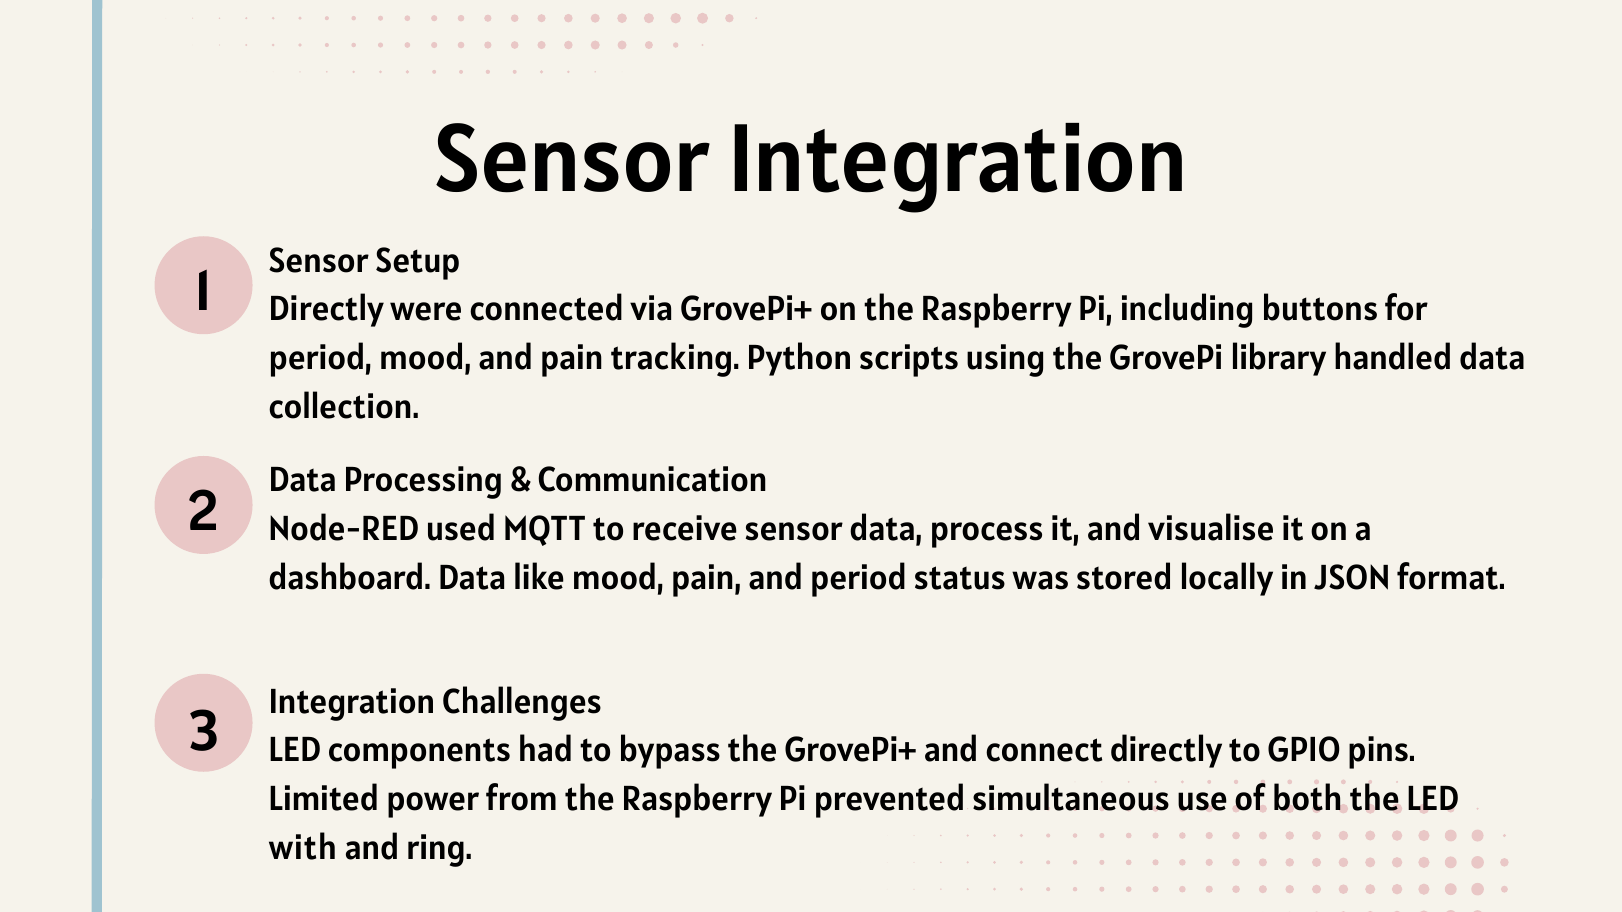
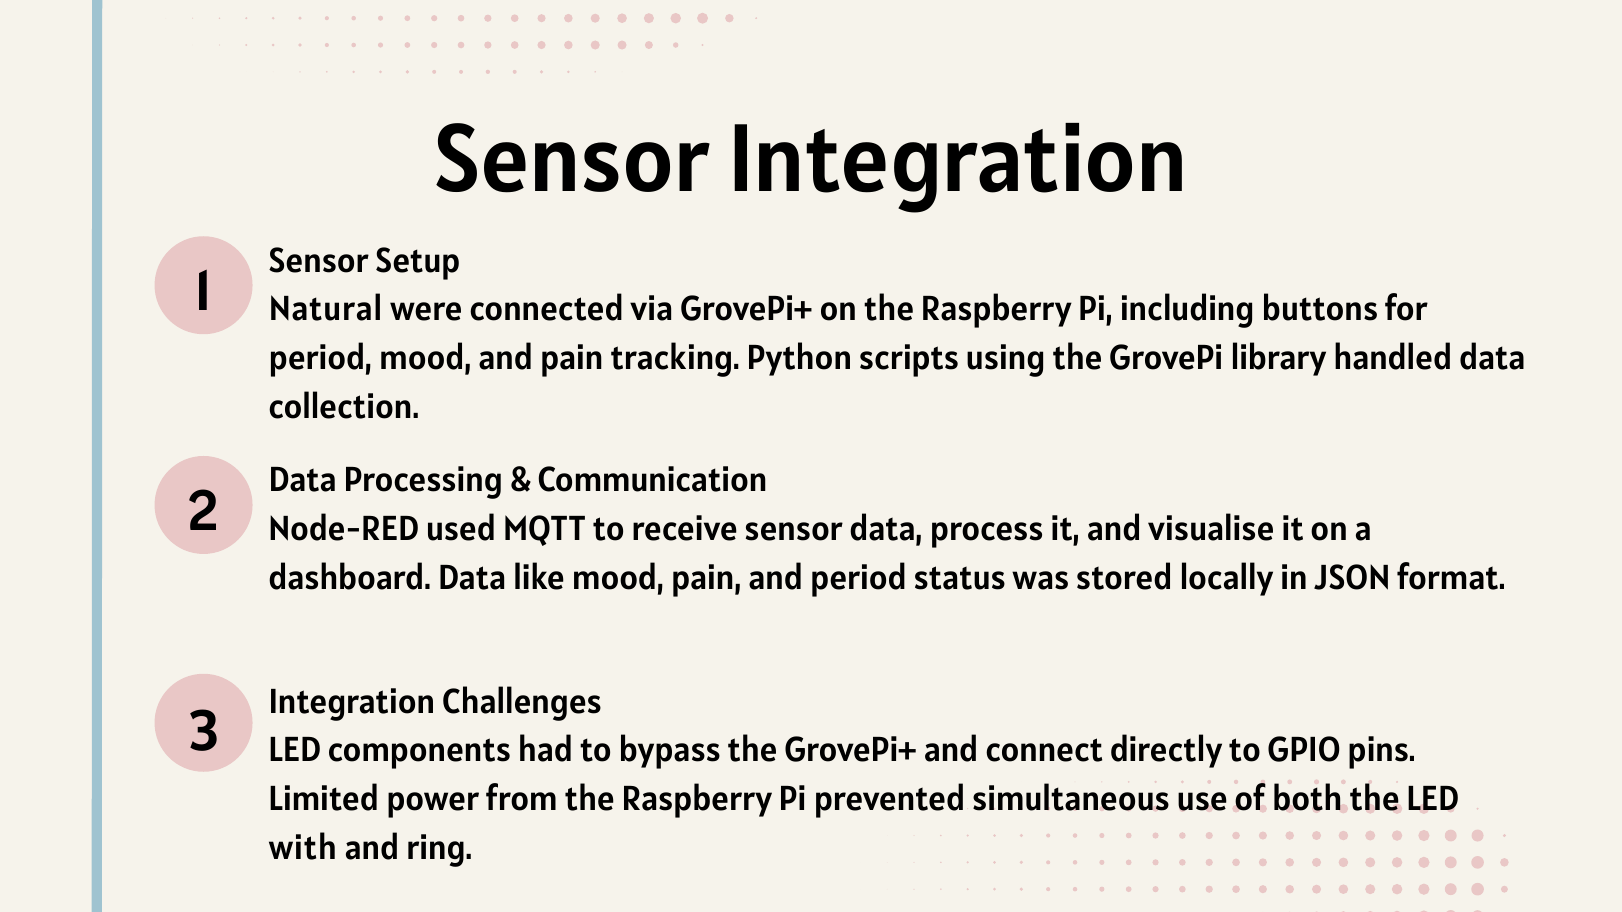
Directly at (326, 309): Directly -> Natural
